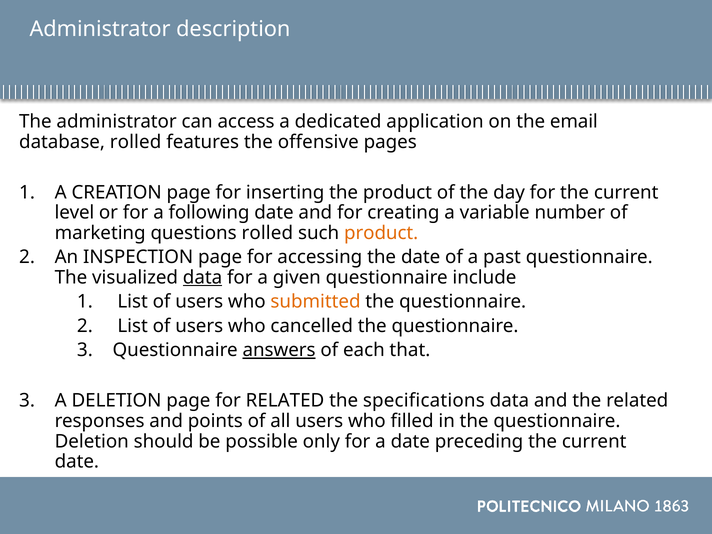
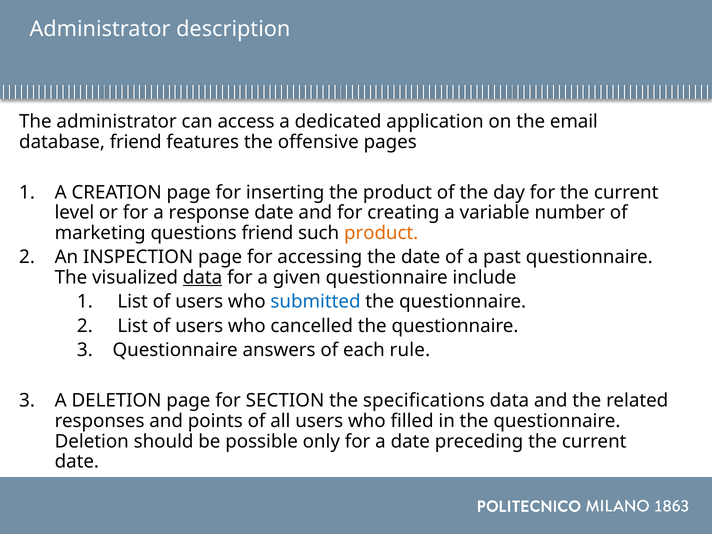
database rolled: rolled -> friend
following: following -> response
questions rolled: rolled -> friend
submitted colour: orange -> blue
answers underline: present -> none
that: that -> rule
for RELATED: RELATED -> SECTION
